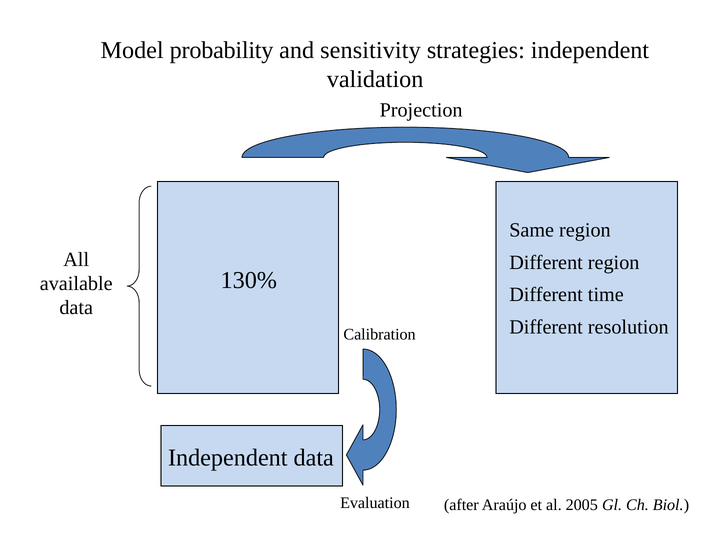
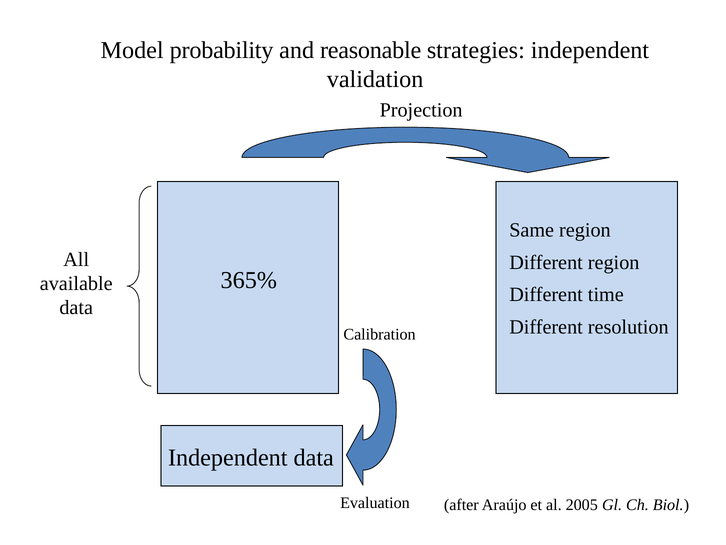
sensitivity: sensitivity -> reasonable
130%: 130% -> 365%
